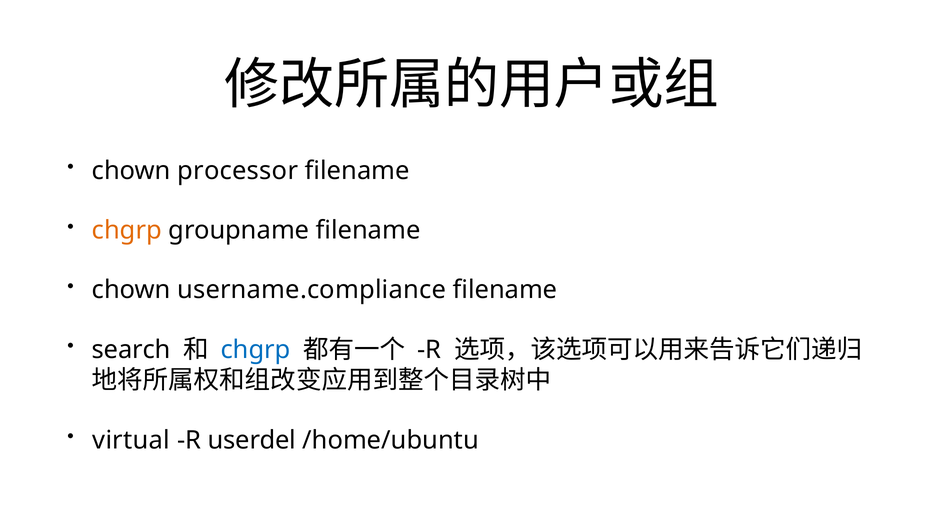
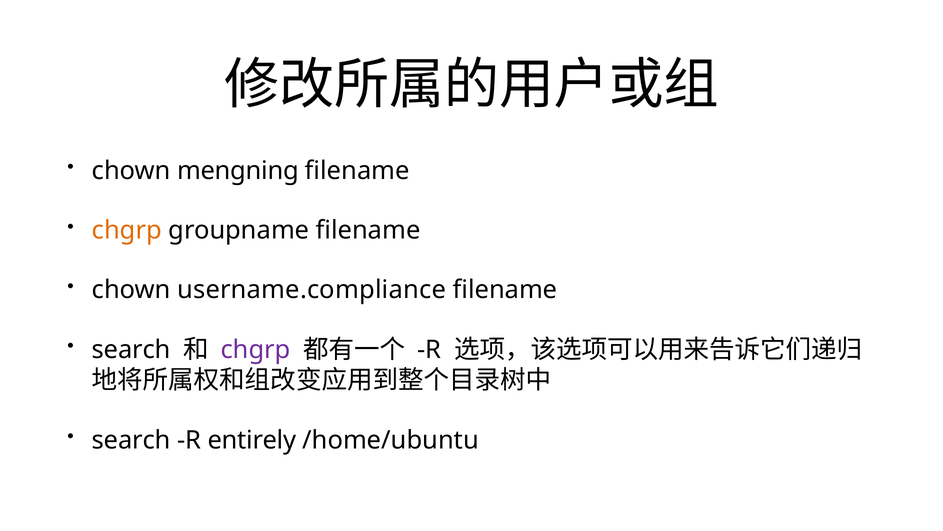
processor: processor -> mengning
chgrp at (256, 349) colour: blue -> purple
virtual at (131, 440): virtual -> search
userdel: userdel -> entirely
